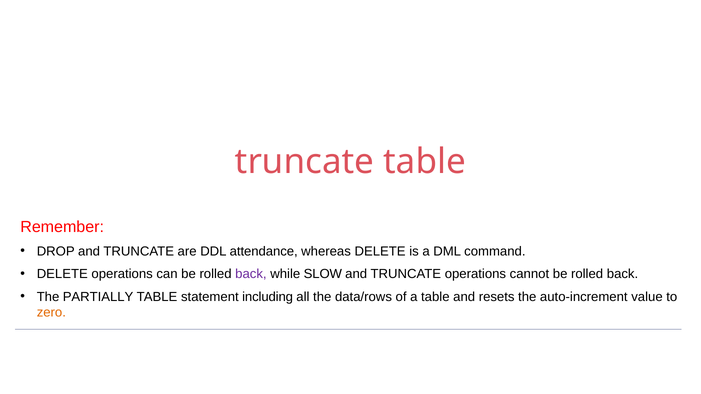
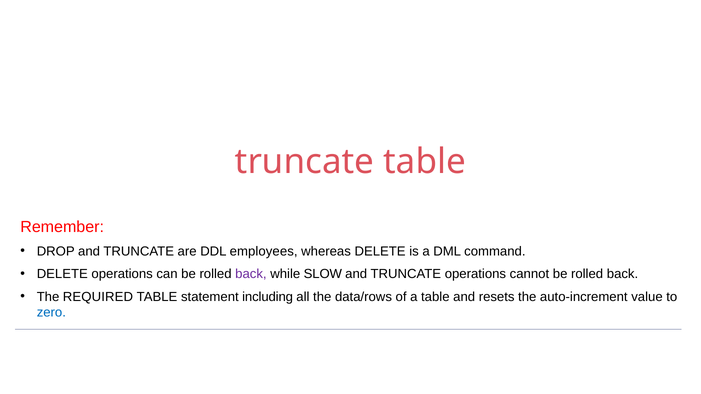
attendance: attendance -> employees
PARTIALLY: PARTIALLY -> REQUIRED
zero colour: orange -> blue
